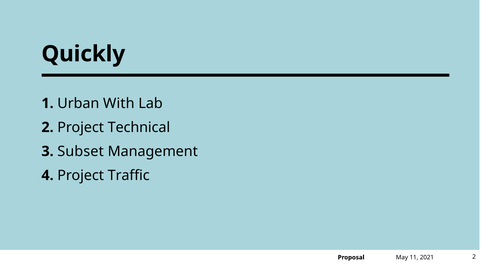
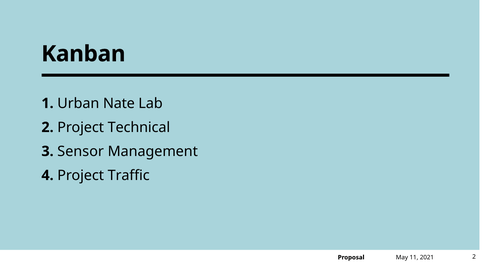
Quickly: Quickly -> Kanban
With: With -> Nate
Subset: Subset -> Sensor
